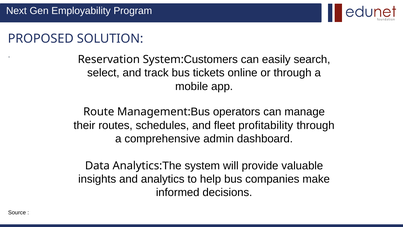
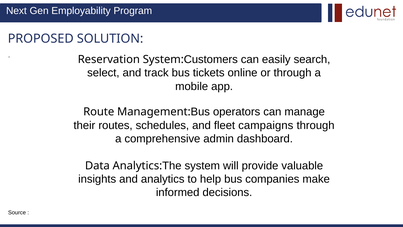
profitability: profitability -> campaigns
